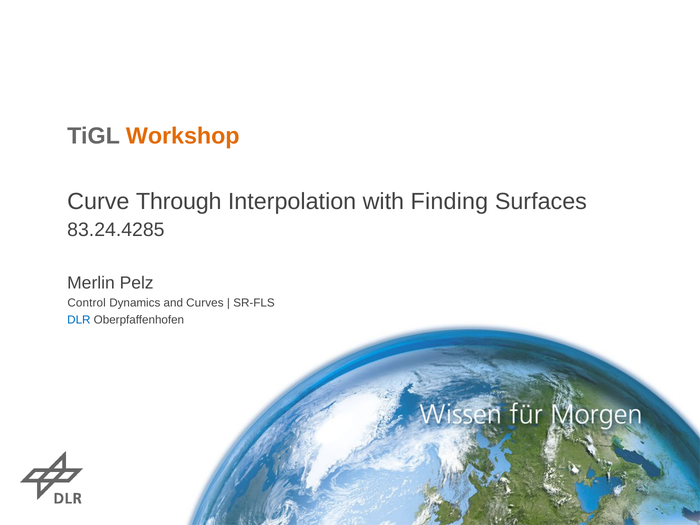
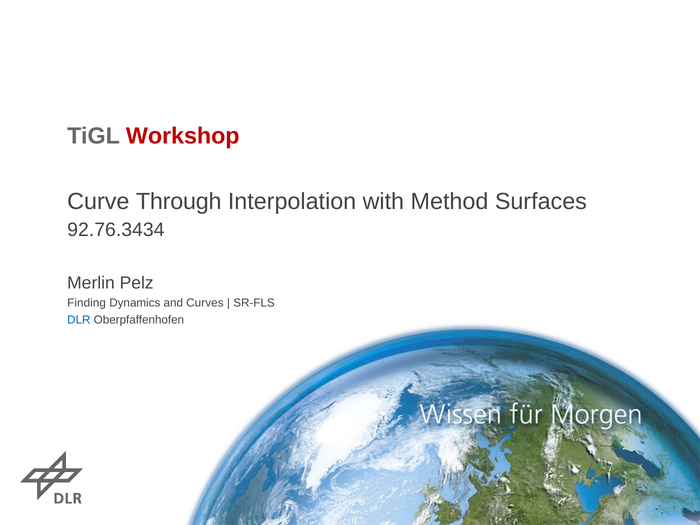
Workshop colour: orange -> red
Finding: Finding -> Method
83.24.4285: 83.24.4285 -> 92.76.3434
Control: Control -> Finding
